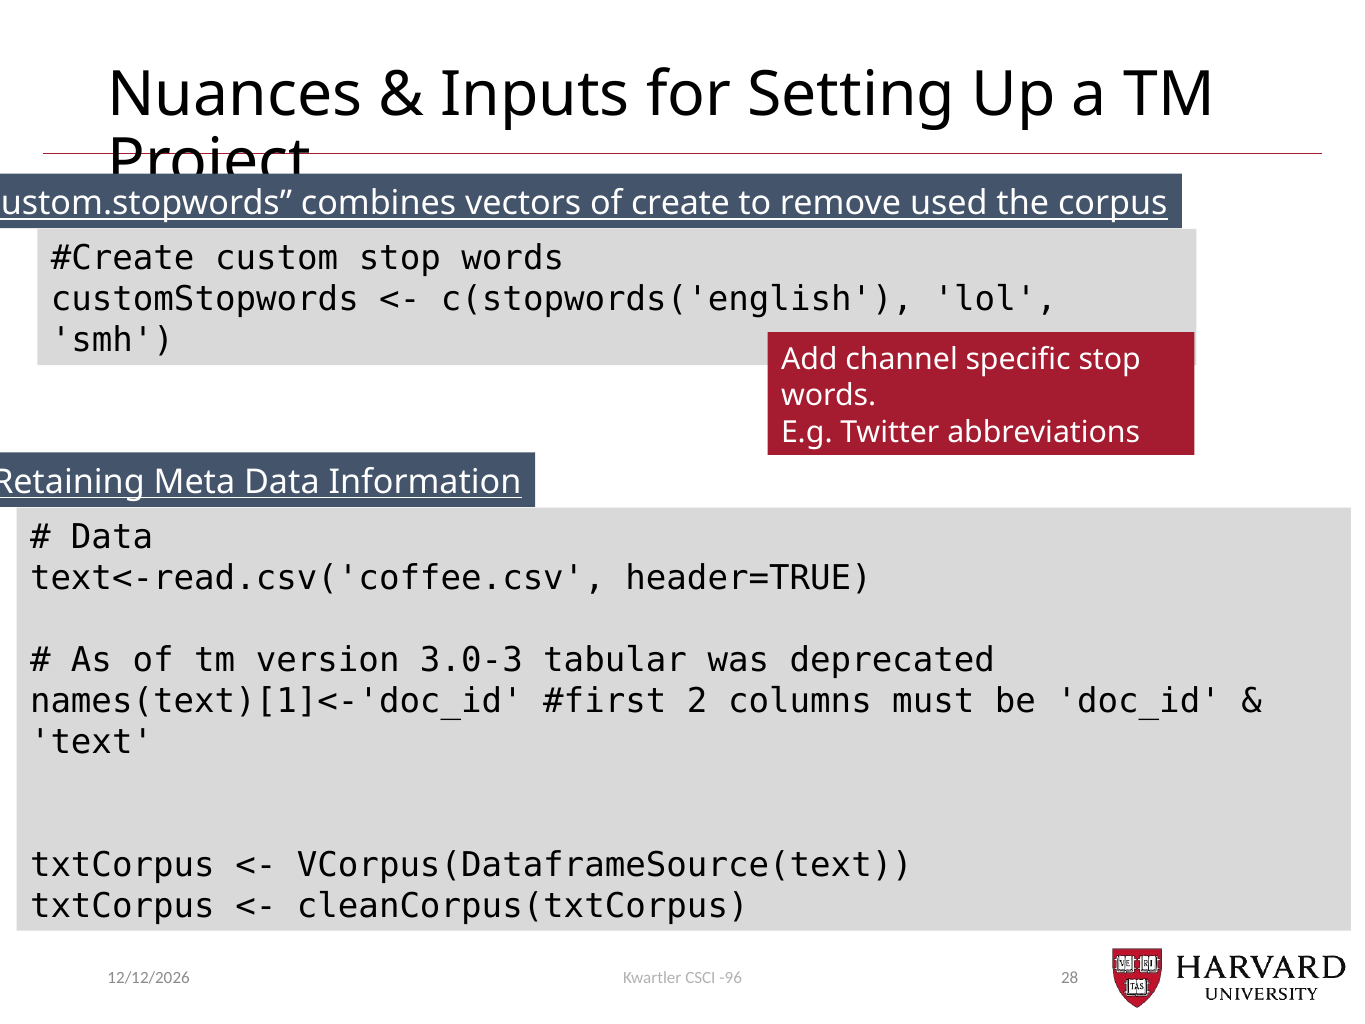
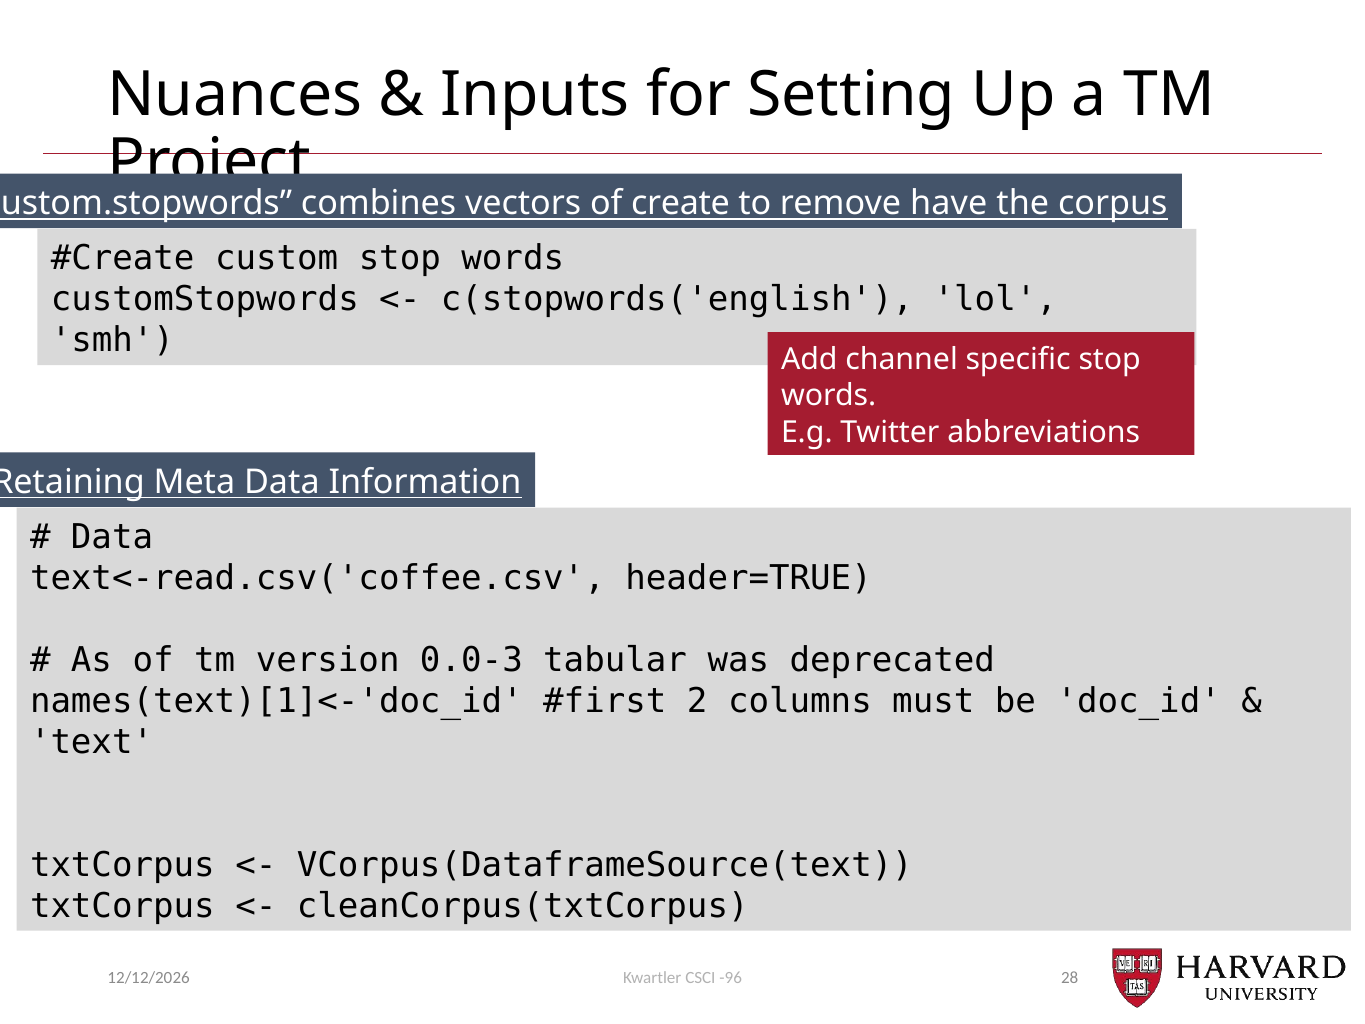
used: used -> have
3.0-3: 3.0-3 -> 0.0-3
